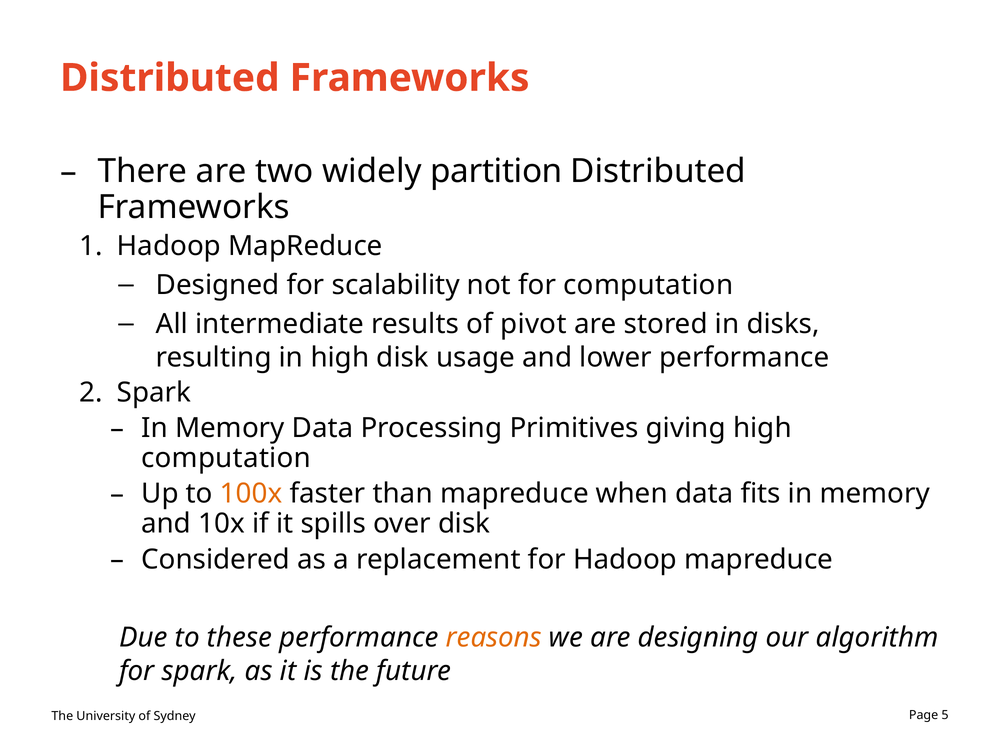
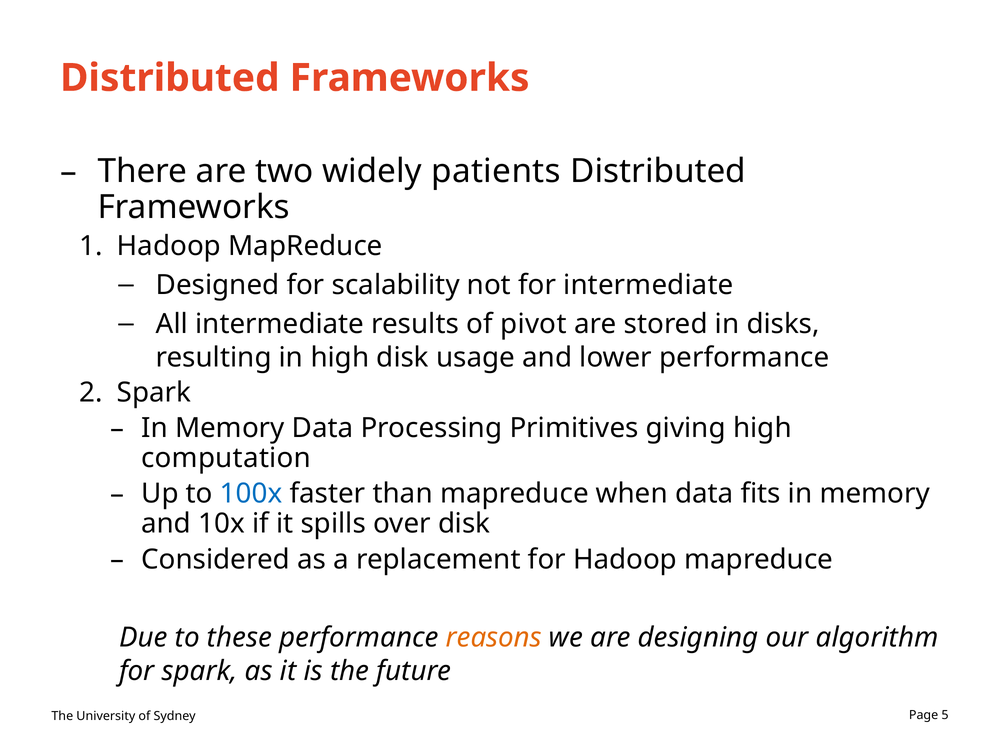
partition: partition -> patients
for computation: computation -> intermediate
100x colour: orange -> blue
